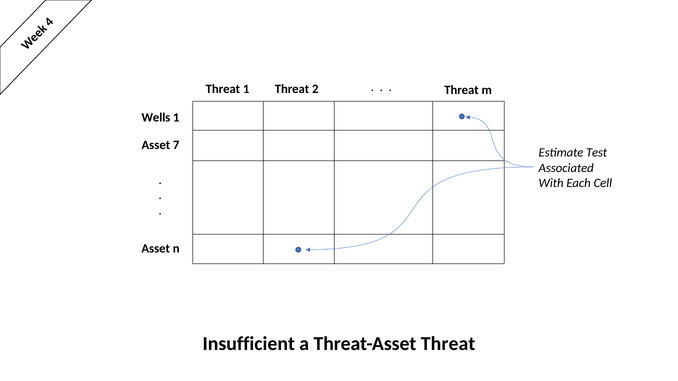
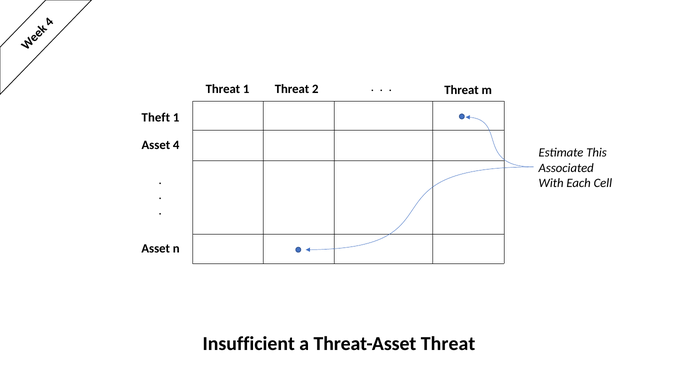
Wells: Wells -> Theft
Asset 7: 7 -> 4
Test: Test -> This
